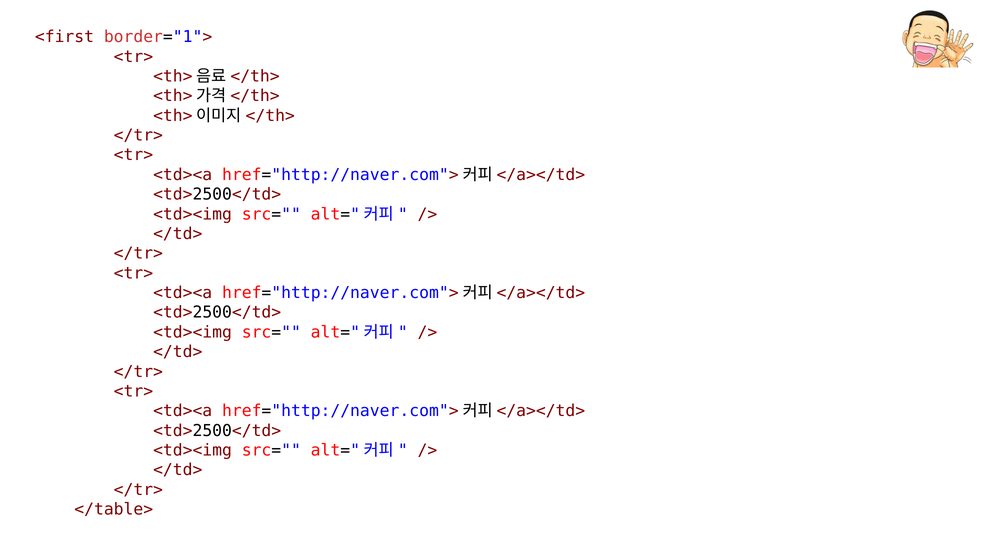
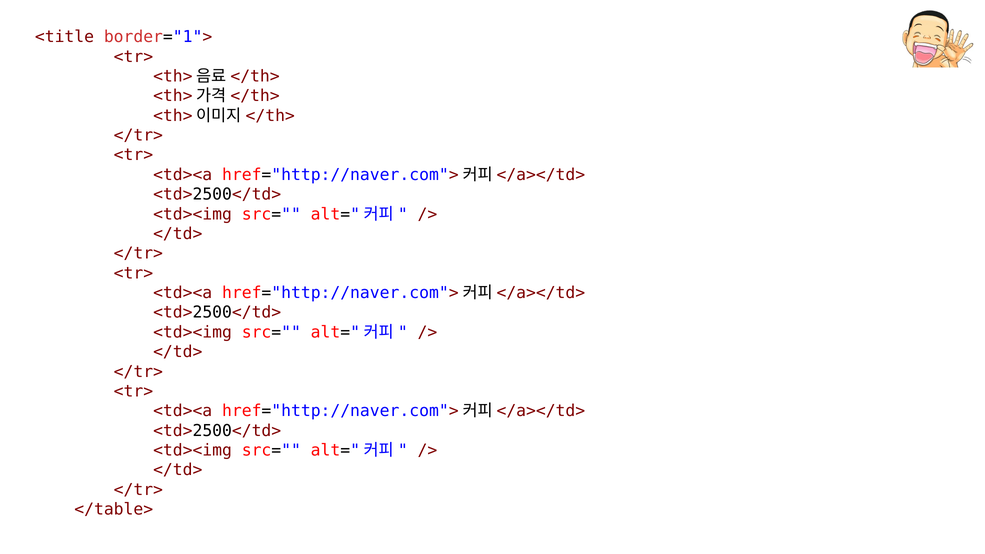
<first: <first -> <title
